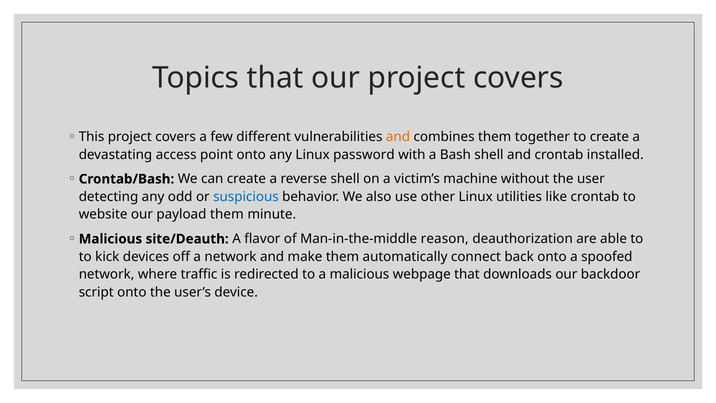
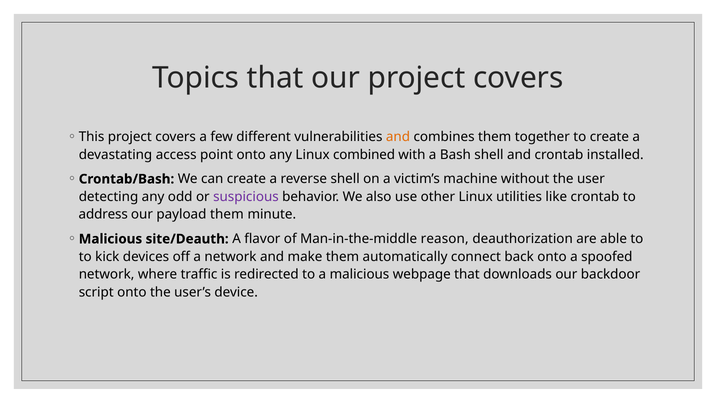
password: password -> combined
suspicious colour: blue -> purple
website: website -> address
